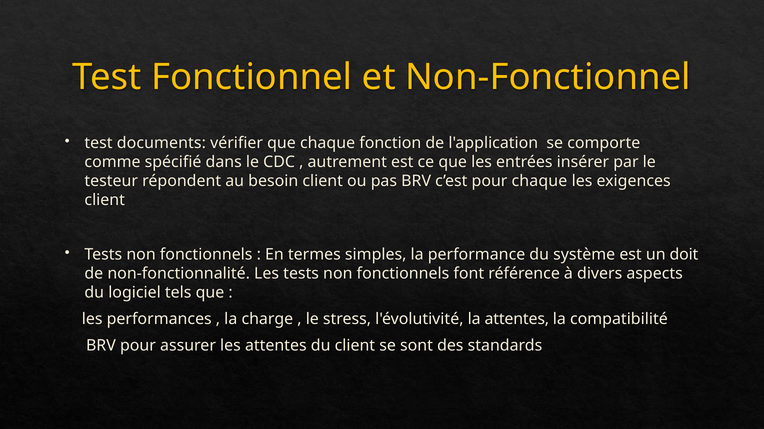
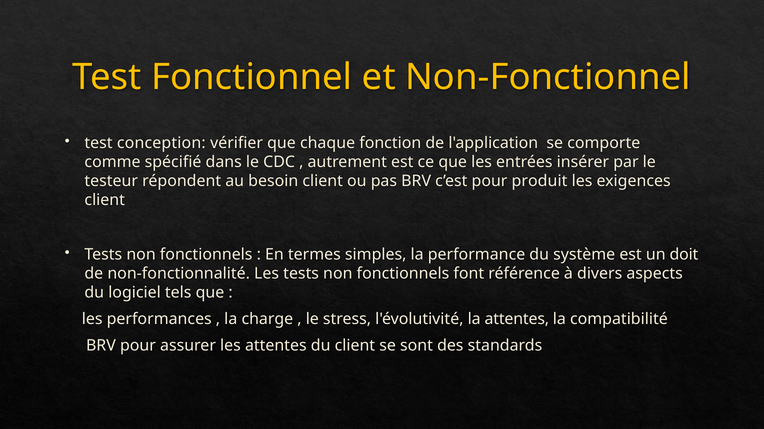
documents: documents -> conception
pour chaque: chaque -> produit
